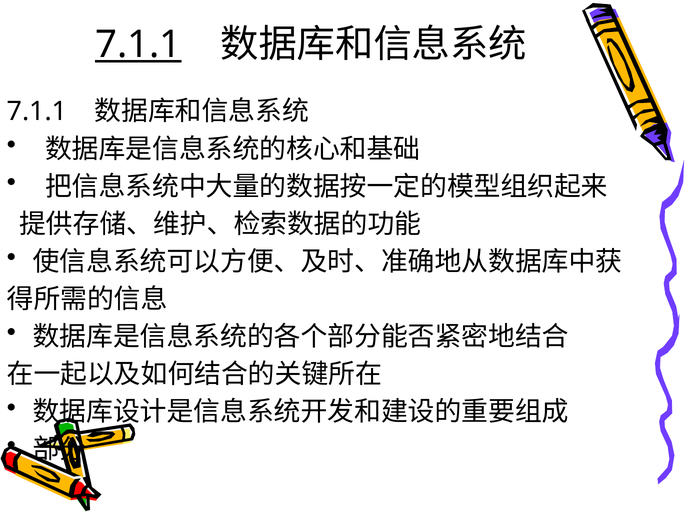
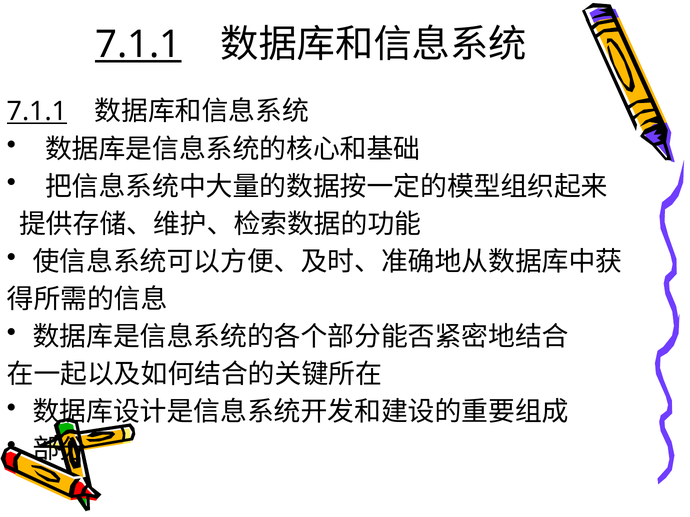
7.1.1 at (37, 112) underline: none -> present
